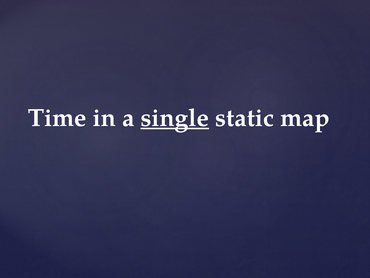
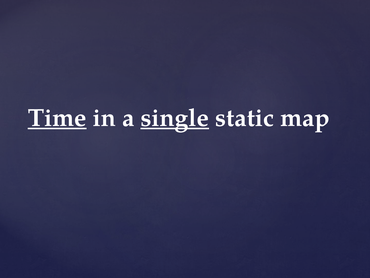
Time underline: none -> present
